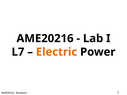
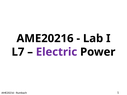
Electric colour: orange -> purple
